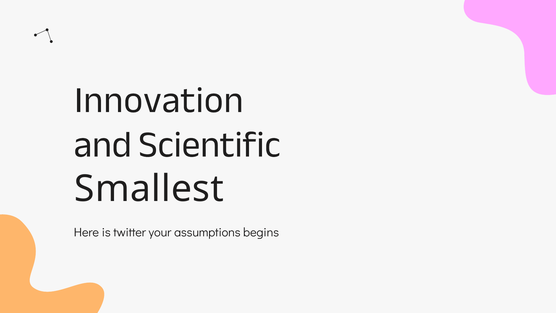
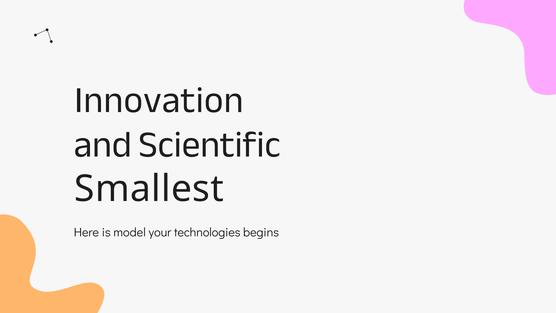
twitter: twitter -> model
assumptions: assumptions -> technologies
